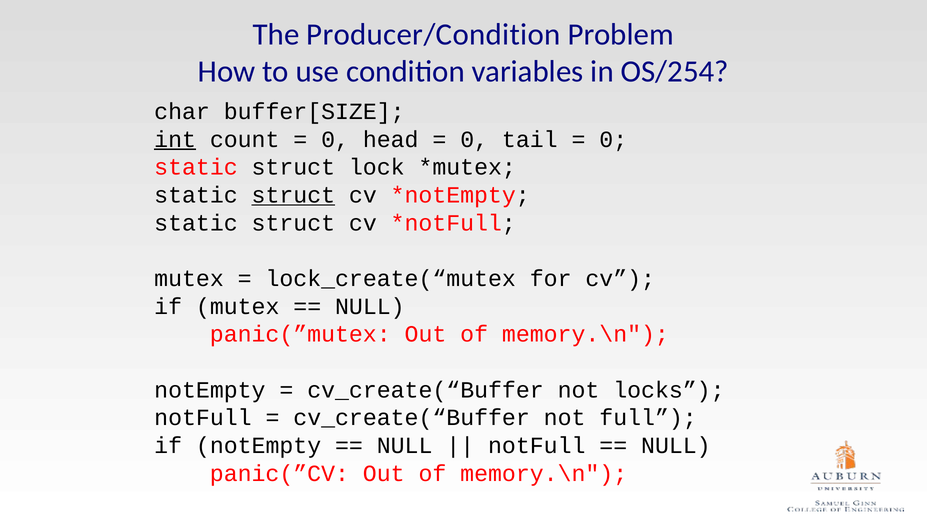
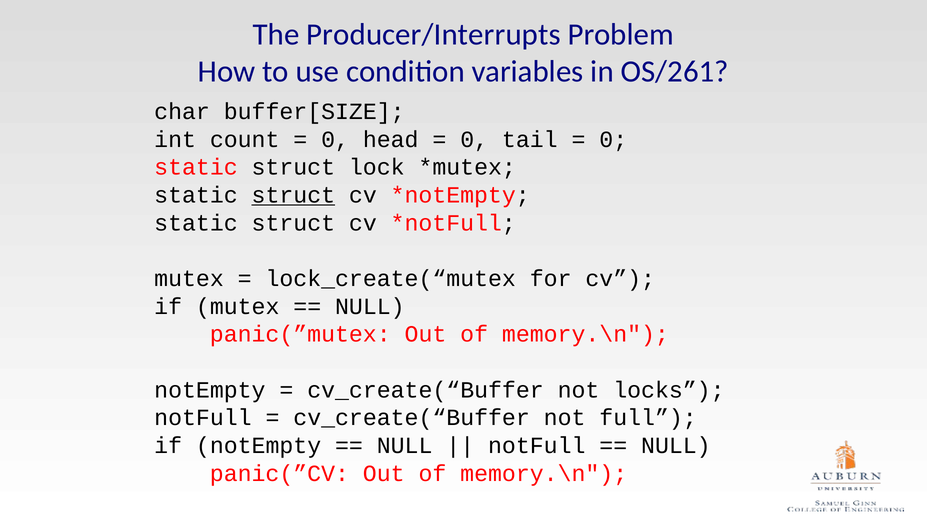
Producer/Condition: Producer/Condition -> Producer/Interrupts
OS/254: OS/254 -> OS/261
int underline: present -> none
